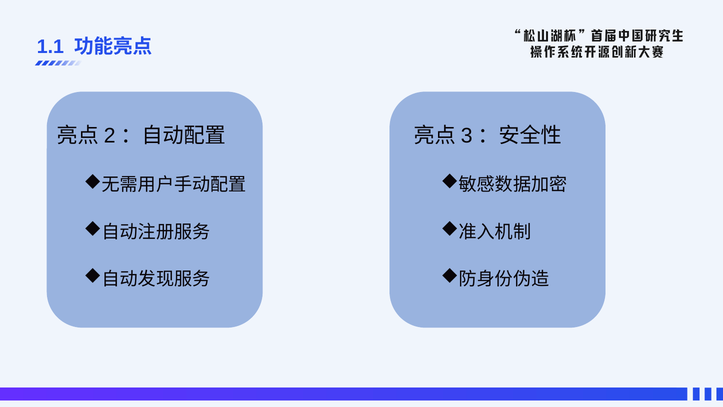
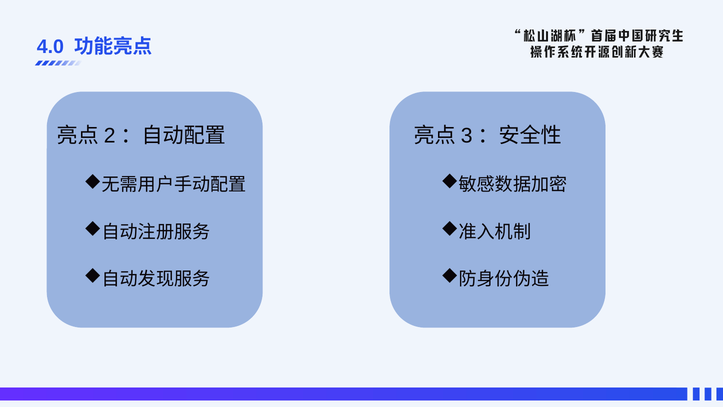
1.1: 1.1 -> 4.0
